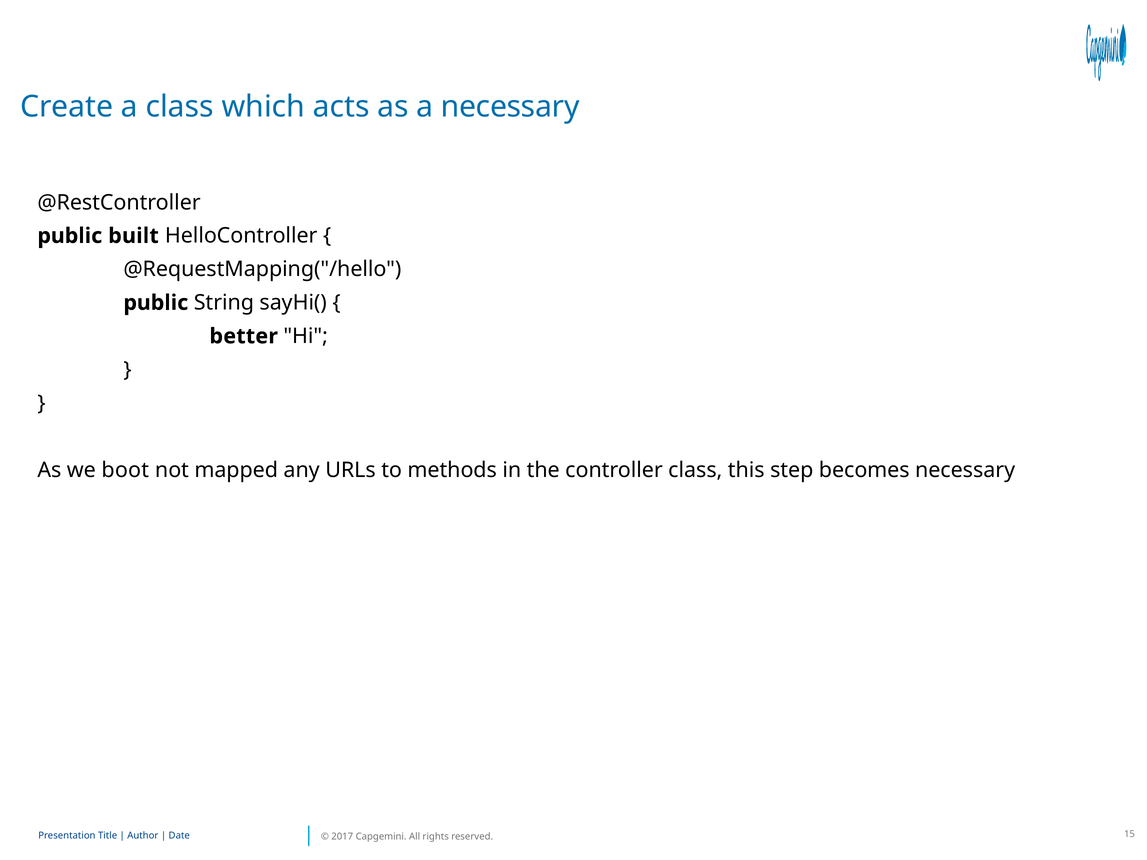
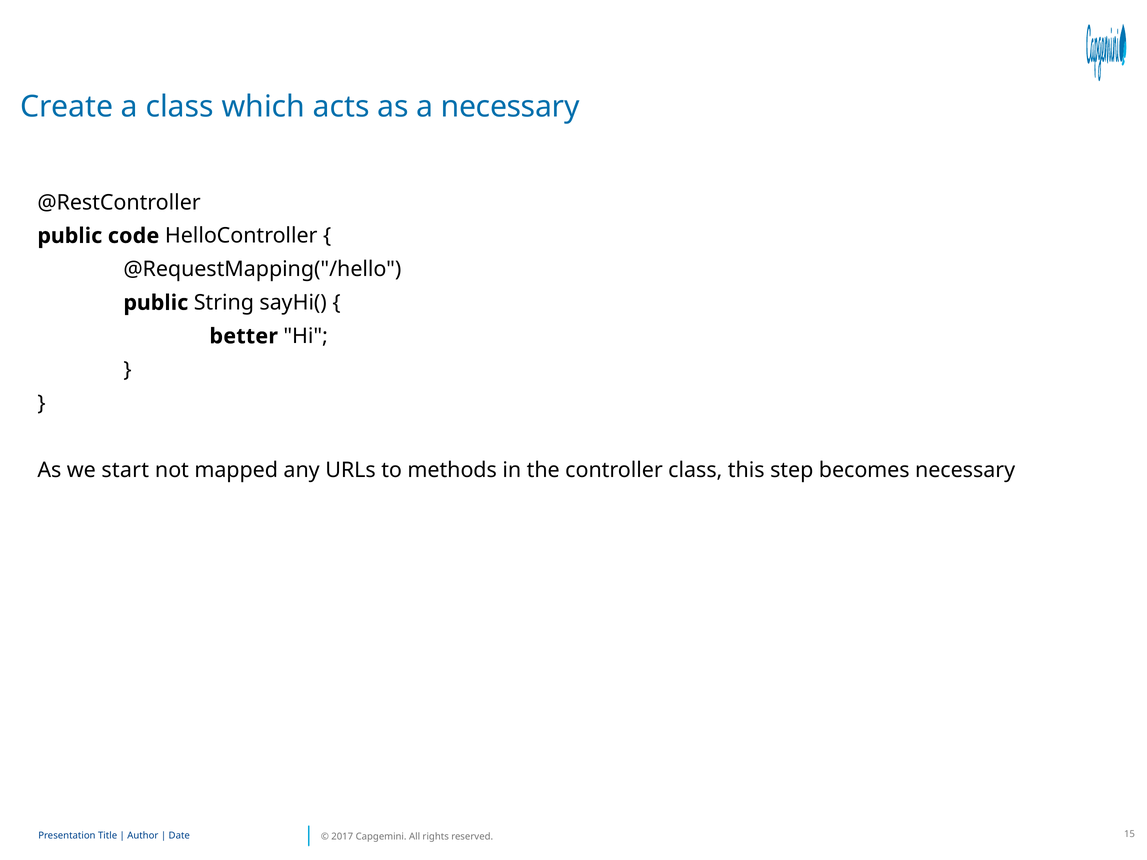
built: built -> code
boot: boot -> start
